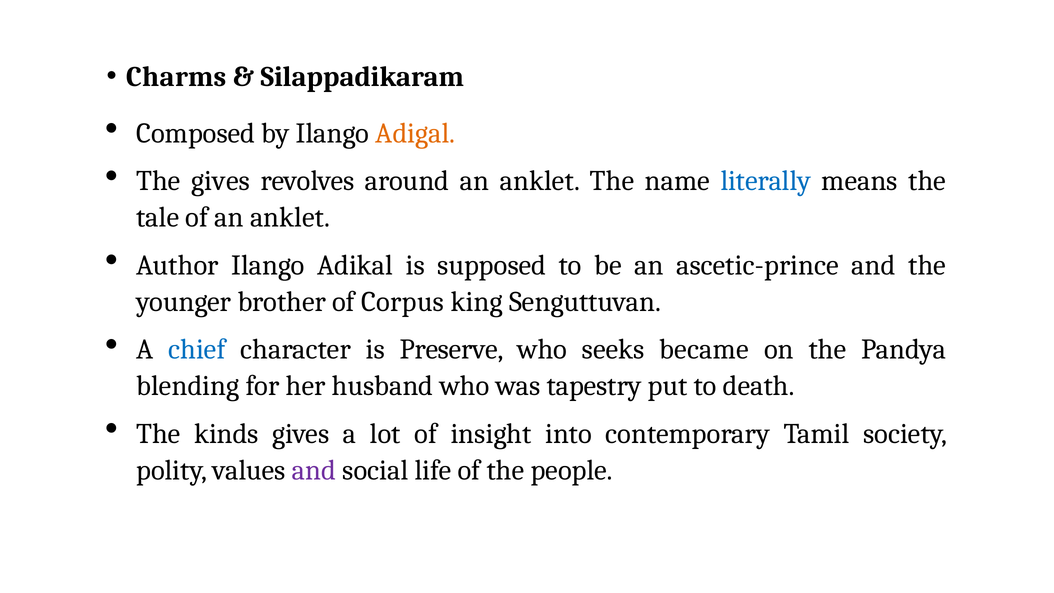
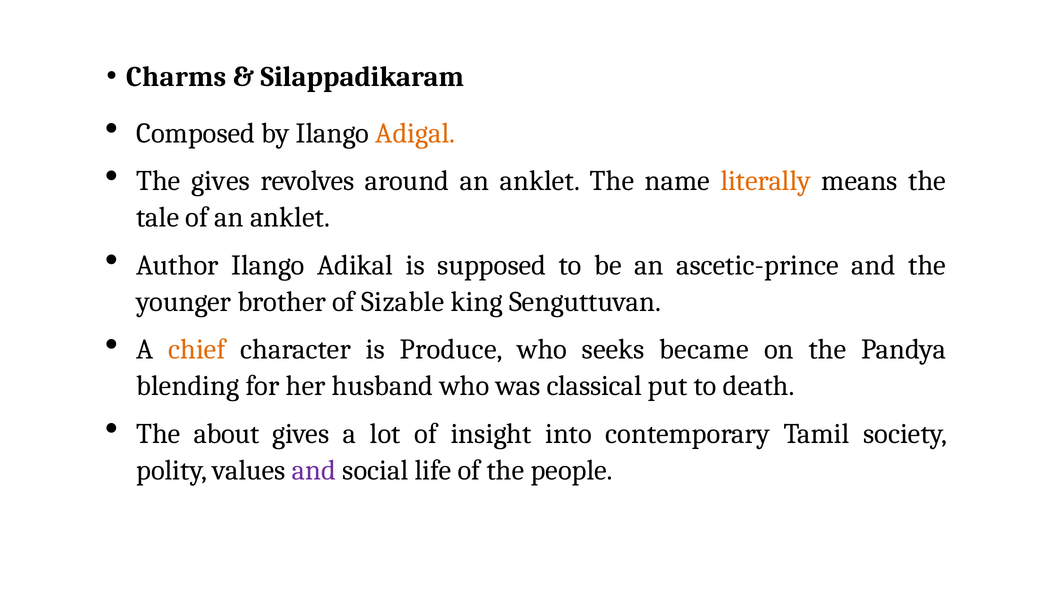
literally colour: blue -> orange
Corpus: Corpus -> Sizable
chief colour: blue -> orange
Preserve: Preserve -> Produce
tapestry: tapestry -> classical
kinds: kinds -> about
